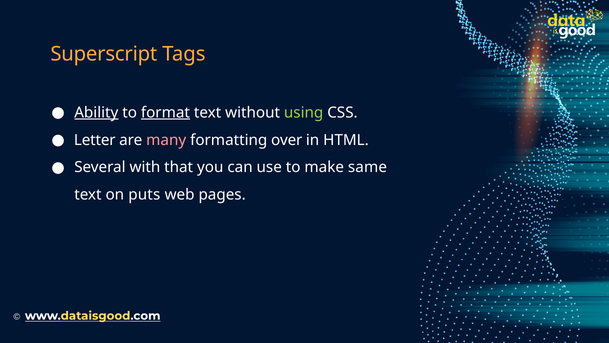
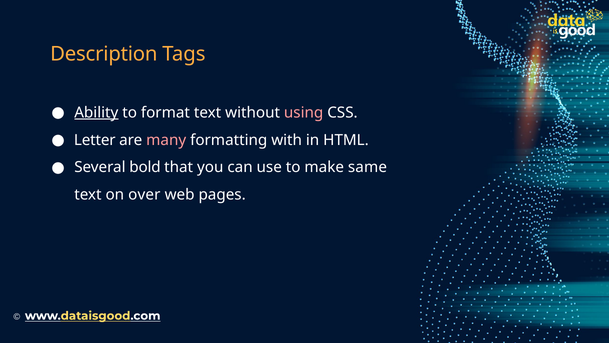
Superscript: Superscript -> Description
format underline: present -> none
using colour: light green -> pink
over: over -> with
with: with -> bold
puts: puts -> over
